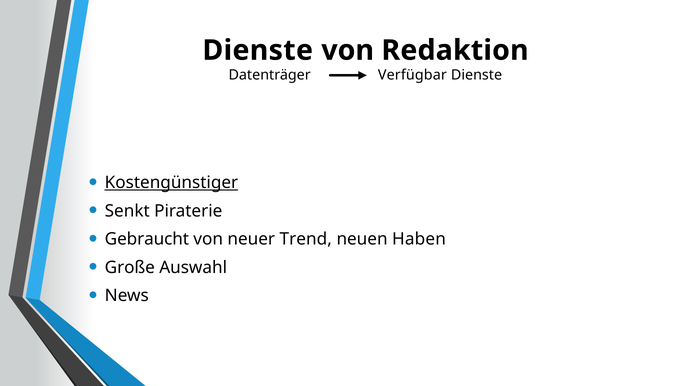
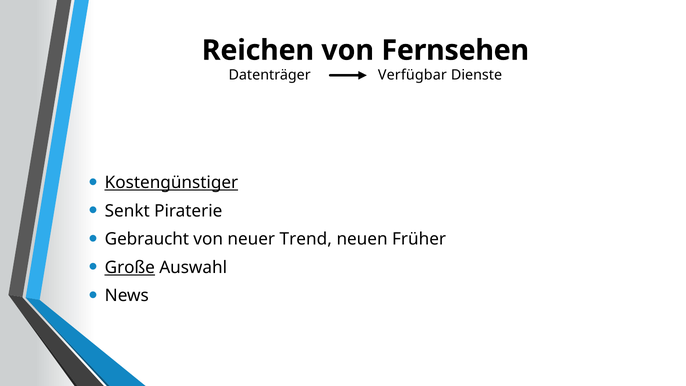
Dienste at (258, 50): Dienste -> Reichen
Redaktion: Redaktion -> Fernsehen
Haben: Haben -> Früher
Große underline: none -> present
